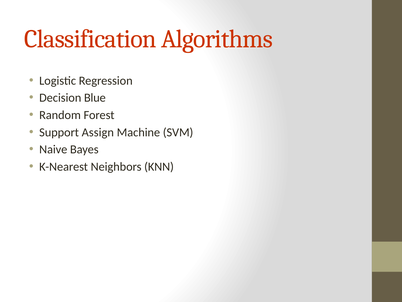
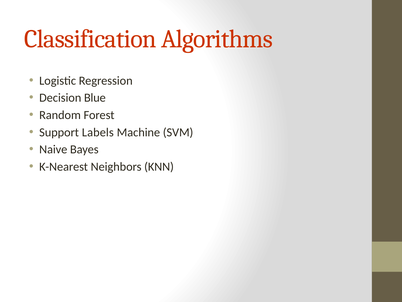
Assign: Assign -> Labels
